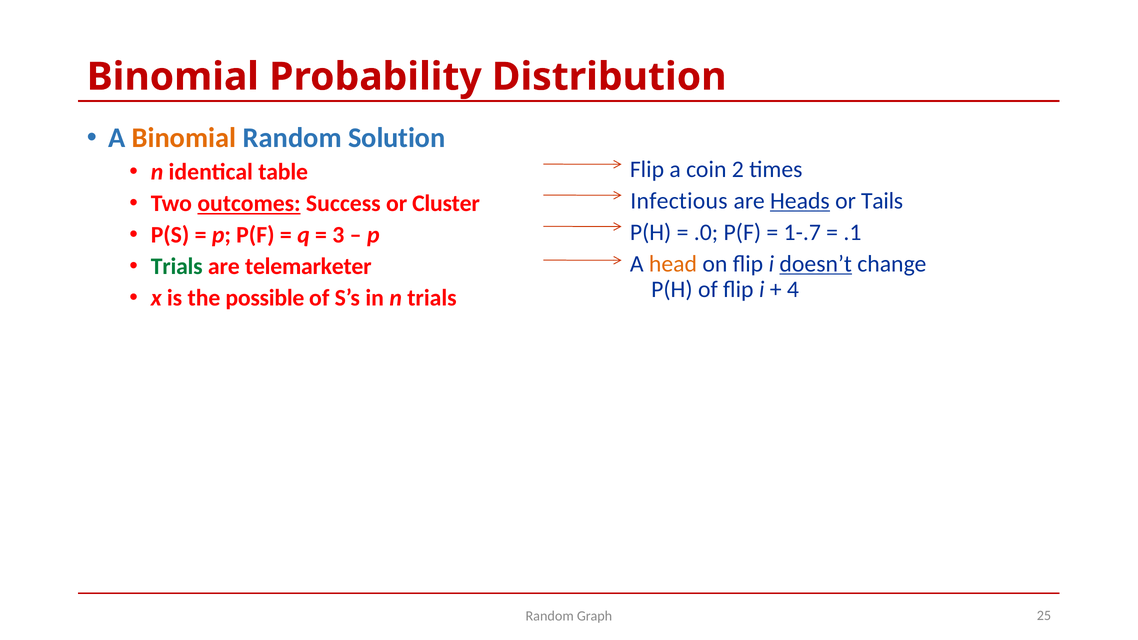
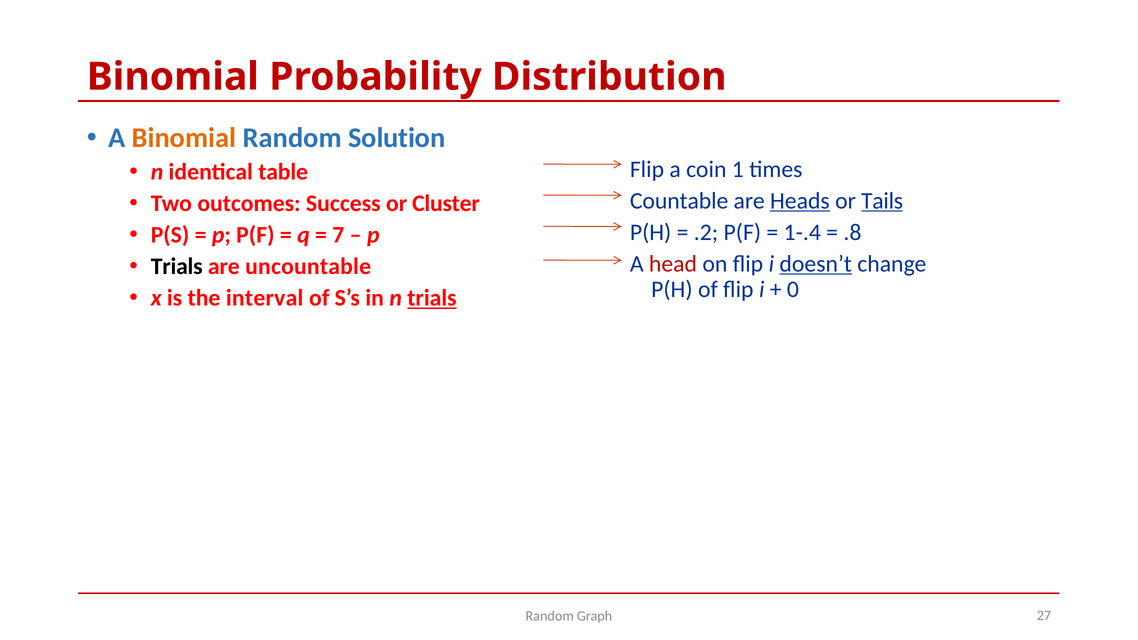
2: 2 -> 1
Infectious: Infectious -> Countable
Tails underline: none -> present
outcomes underline: present -> none
.0: .0 -> .2
1-.7: 1-.7 -> 1-.4
.1: .1 -> .8
3: 3 -> 7
head colour: orange -> red
Trials at (177, 267) colour: green -> black
telemarketer: telemarketer -> uncountable
4: 4 -> 0
possible: possible -> interval
trials at (432, 298) underline: none -> present
25: 25 -> 27
